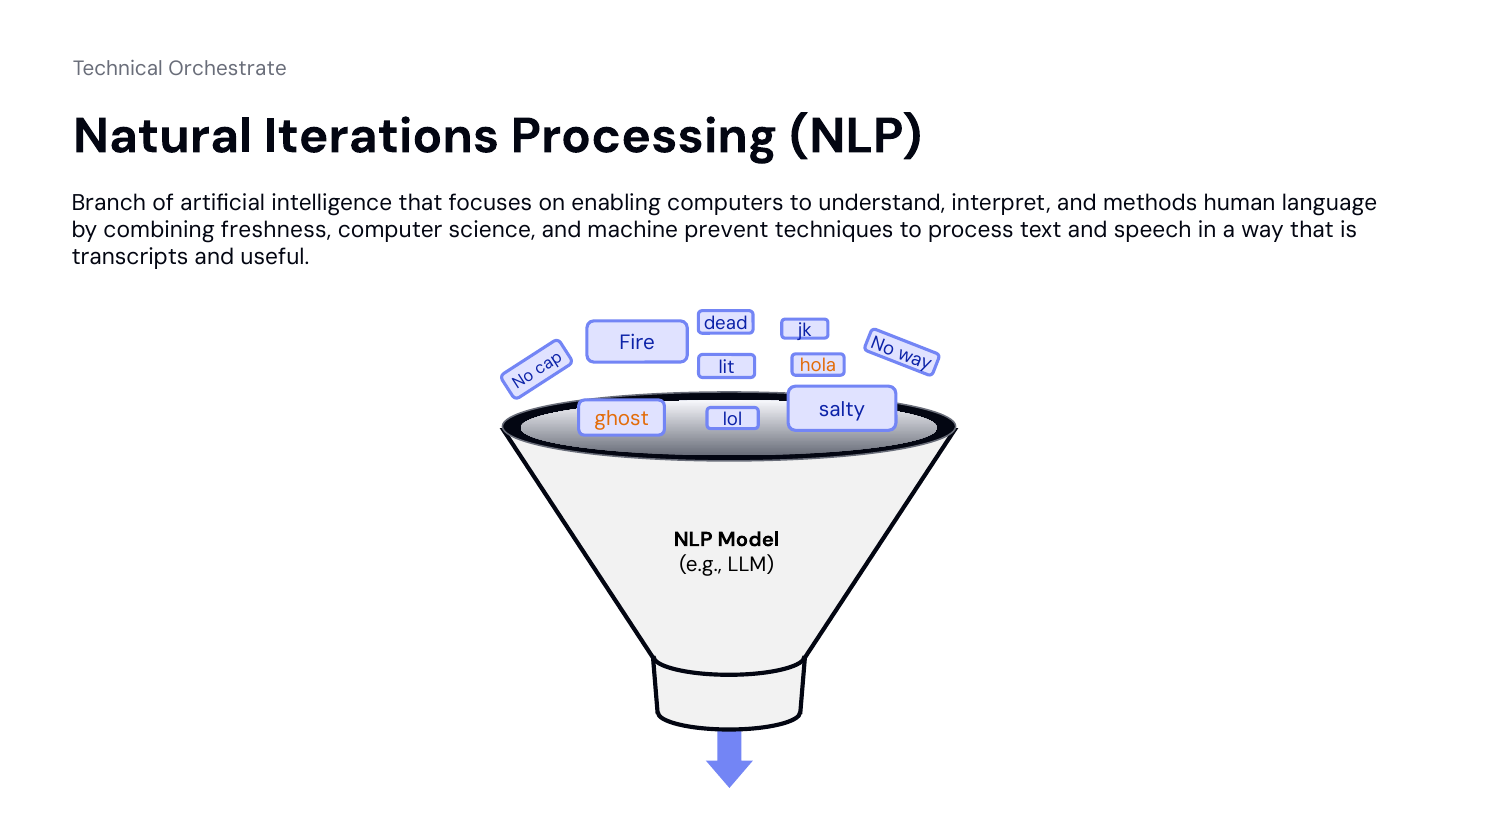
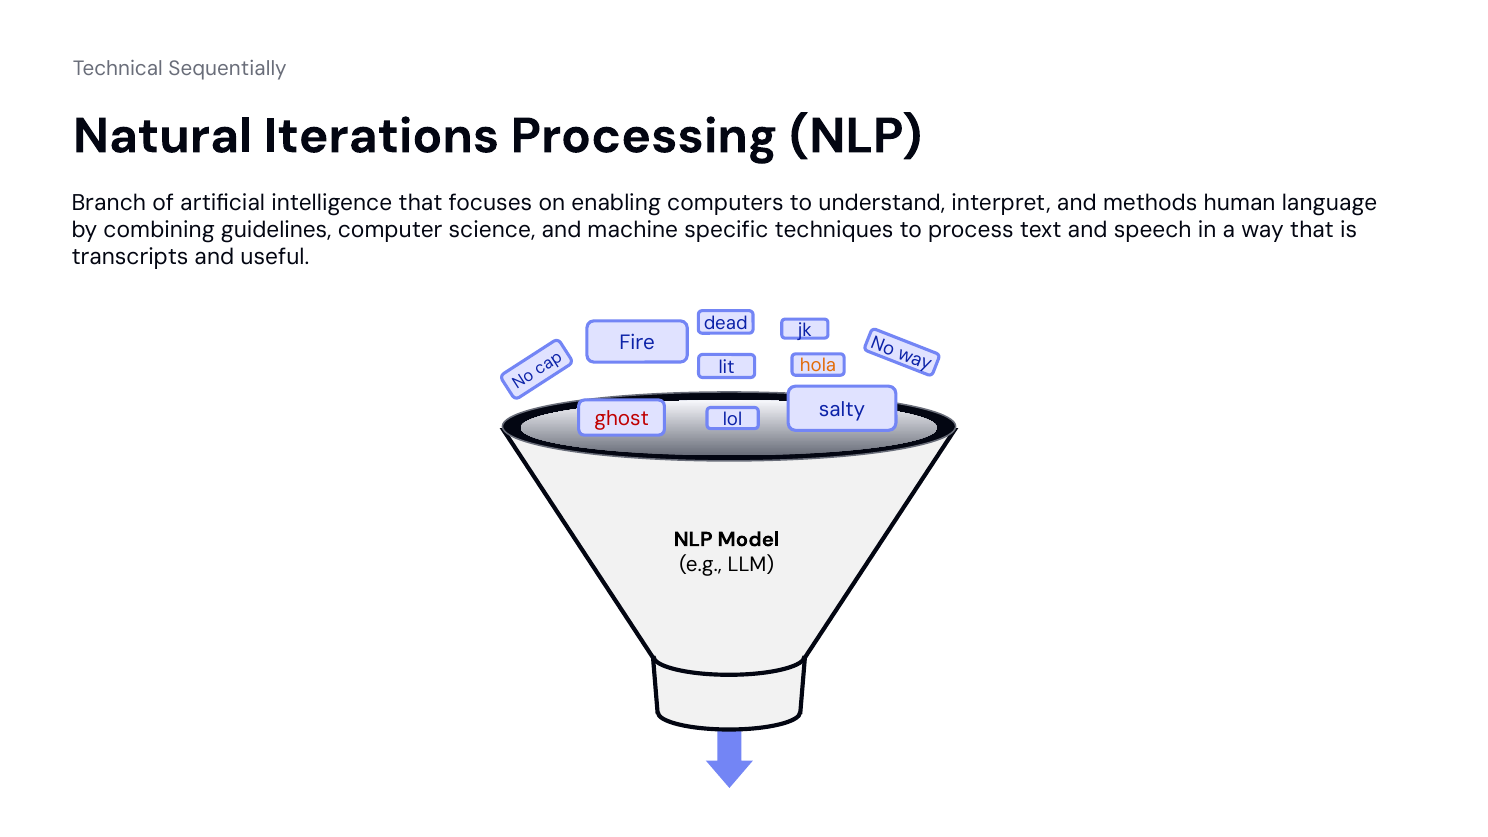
Orchestrate: Orchestrate -> Sequentially
freshness: freshness -> guidelines
prevent: prevent -> specific
ghost colour: orange -> red
